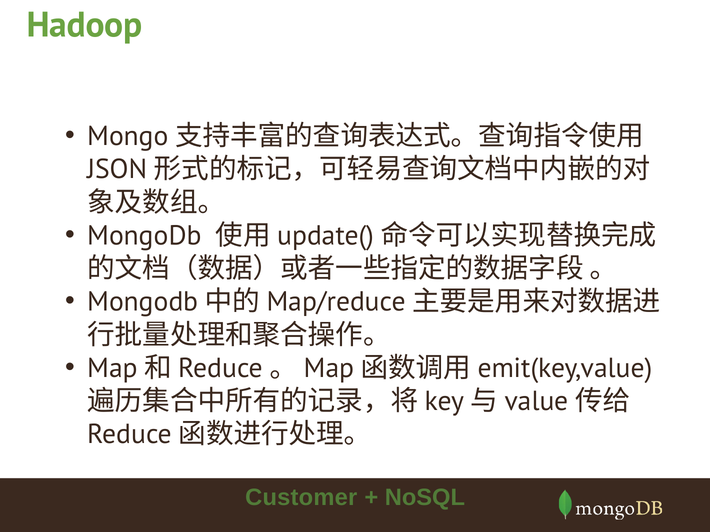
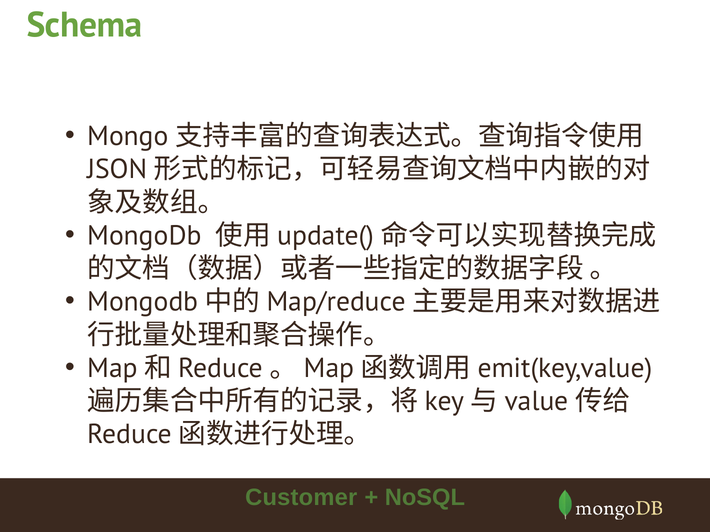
Hadoop: Hadoop -> Schema
